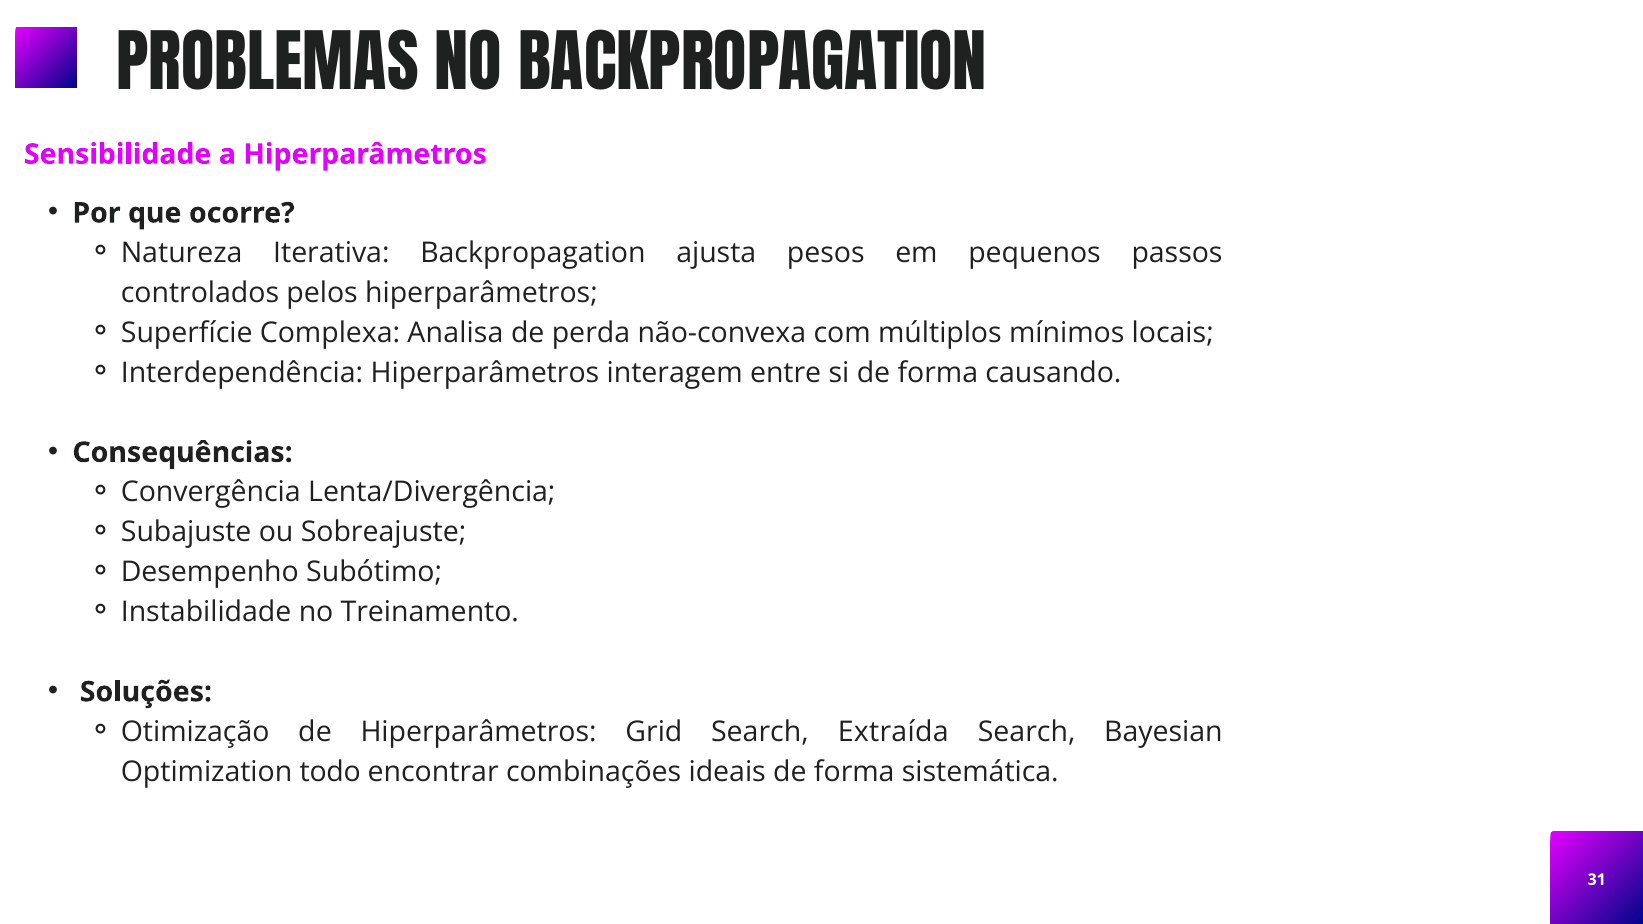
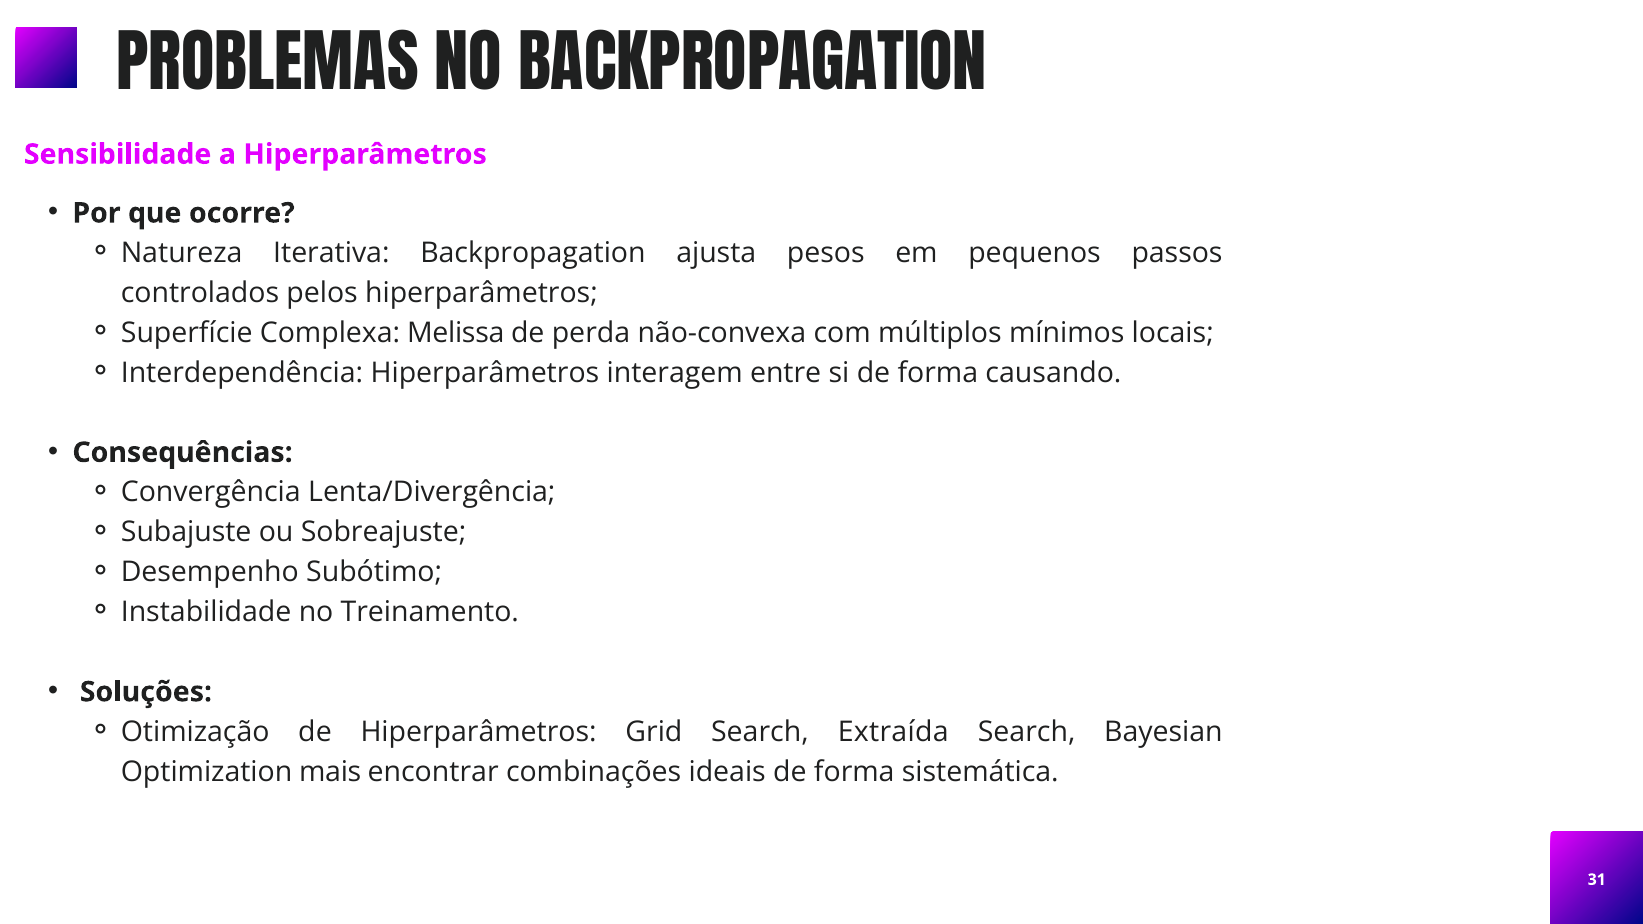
Analisa: Analisa -> Melissa
todo: todo -> mais
